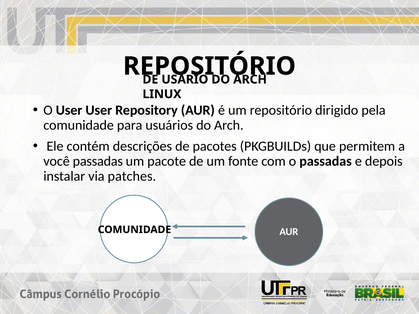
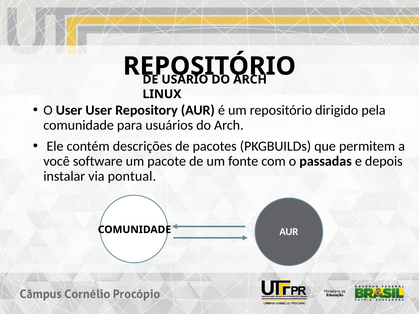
você passadas: passadas -> software
patches: patches -> pontual
